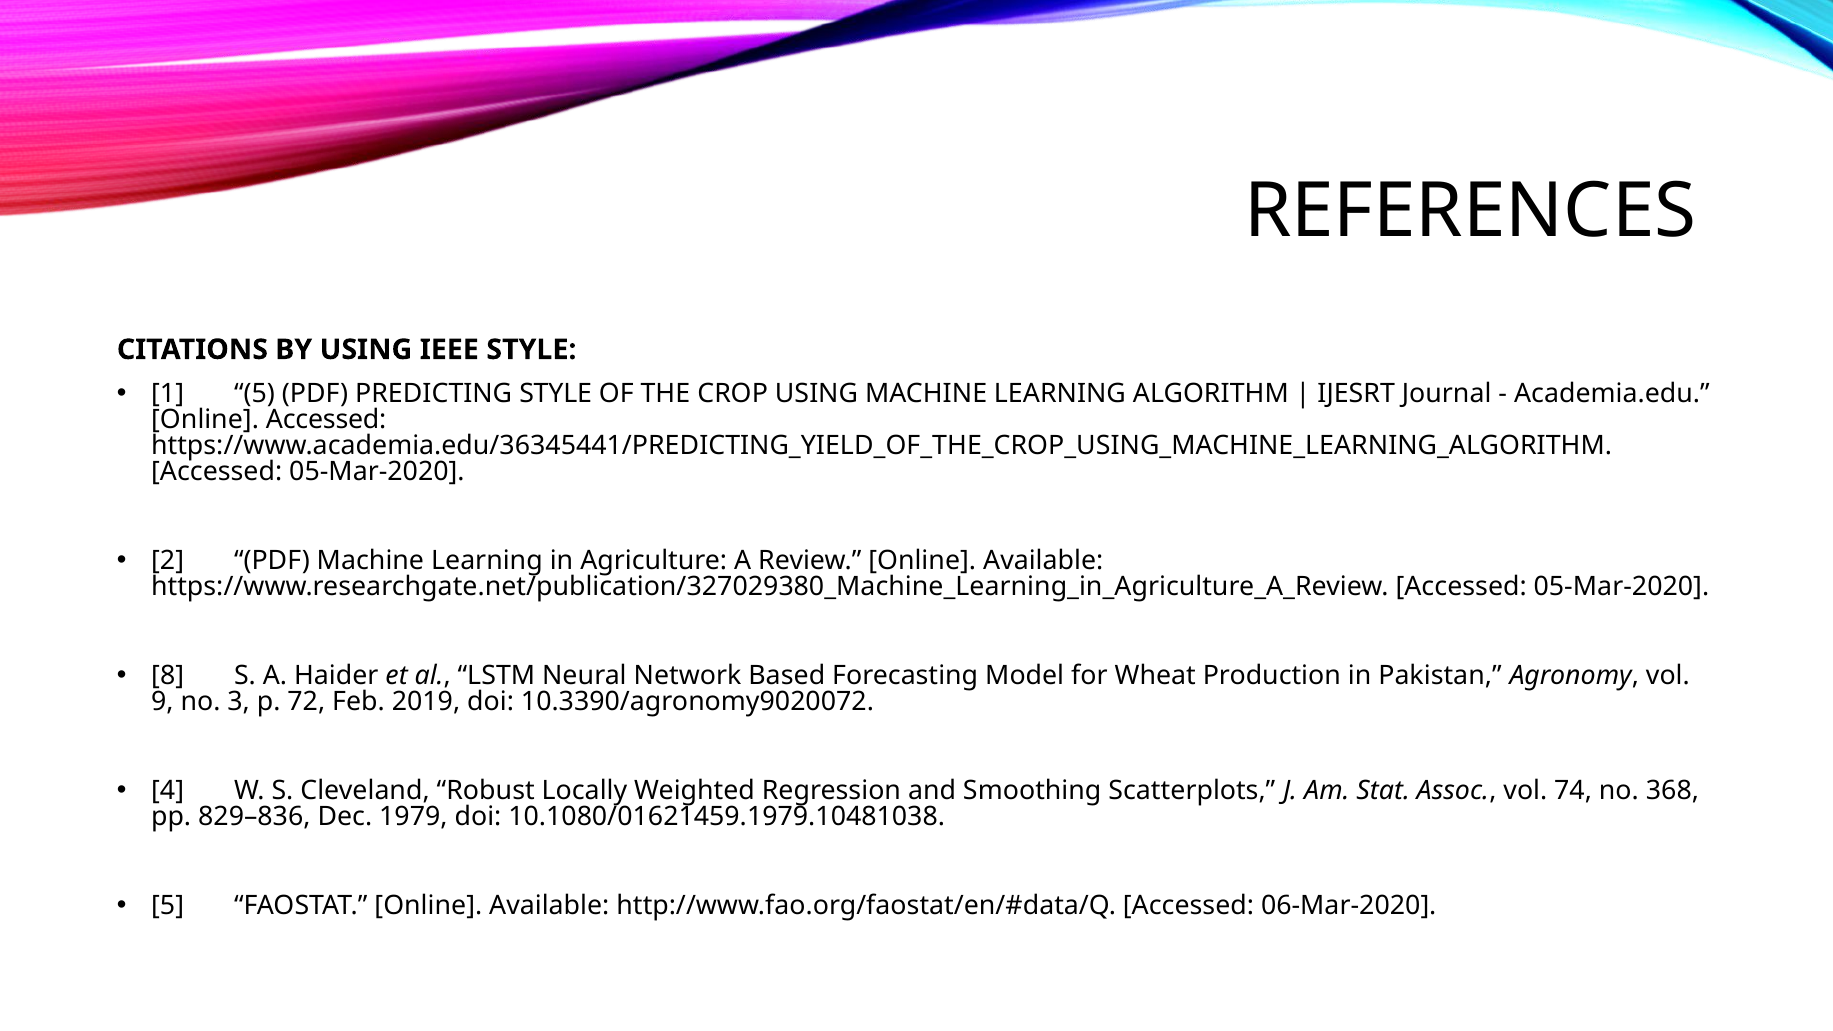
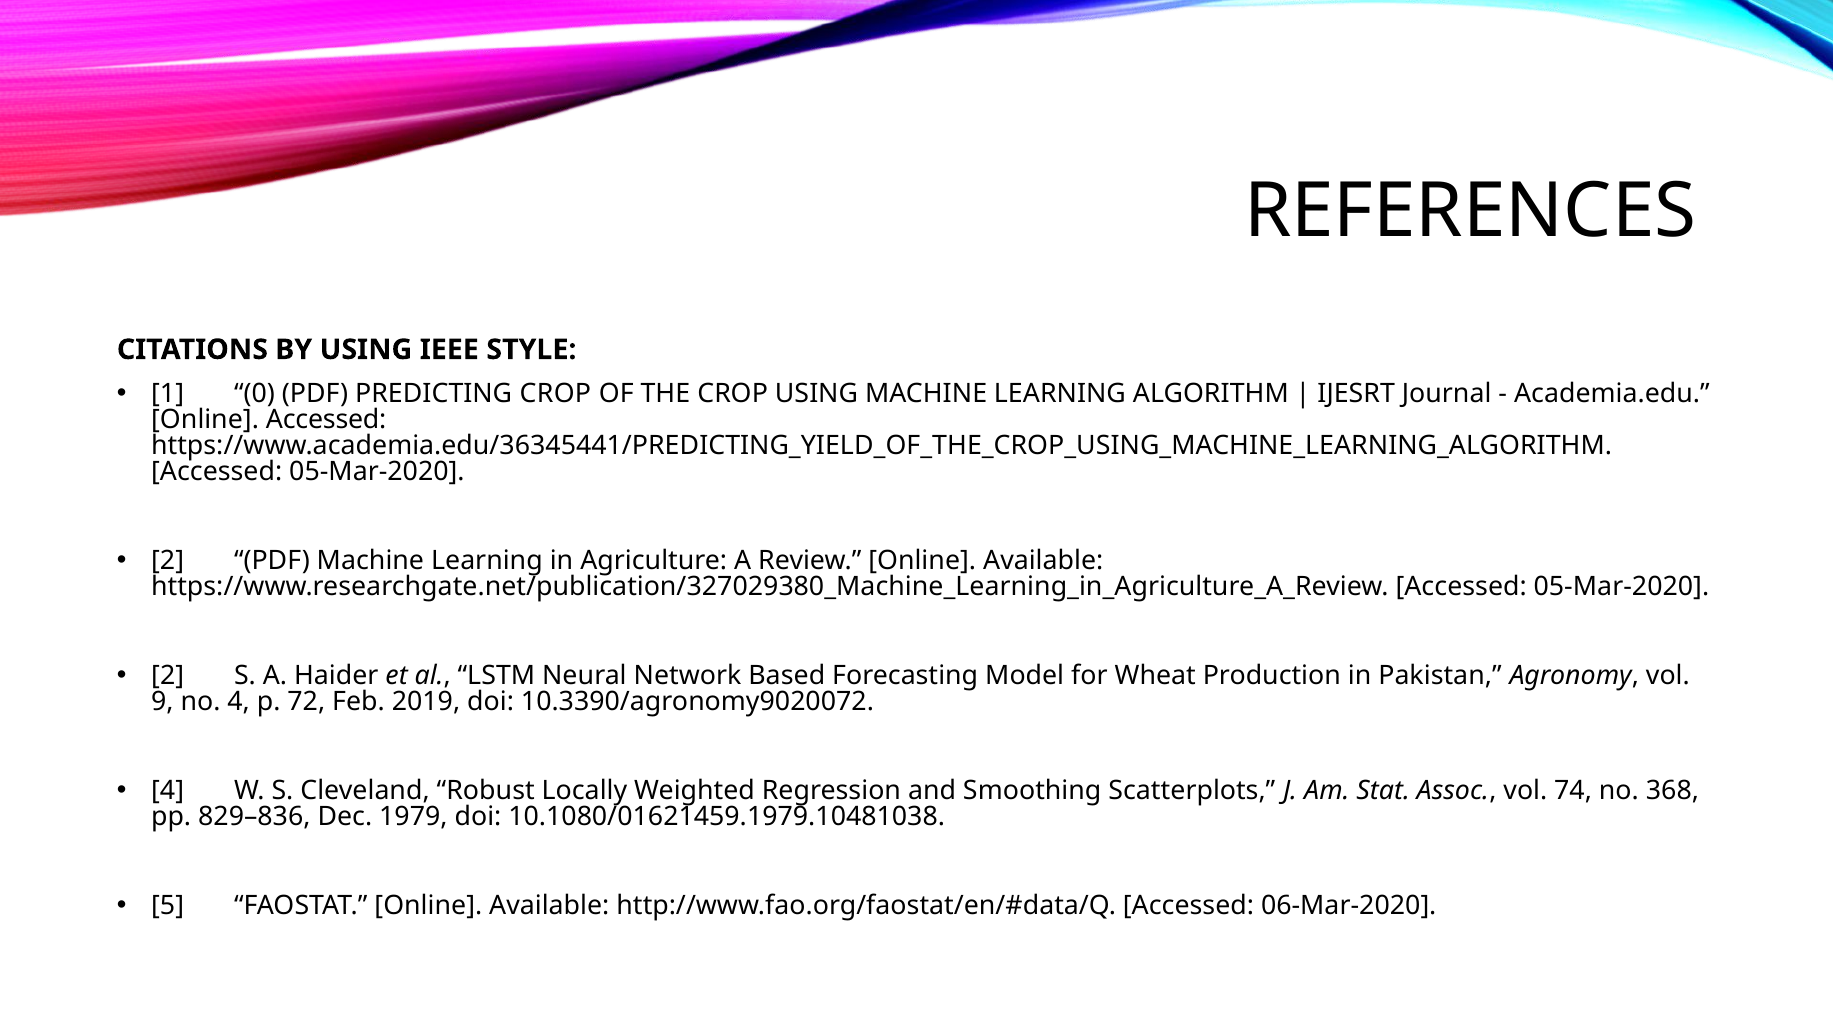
1 5: 5 -> 0
PREDICTING STYLE: STYLE -> CROP
8 at (168, 676): 8 -> 2
no 3: 3 -> 4
